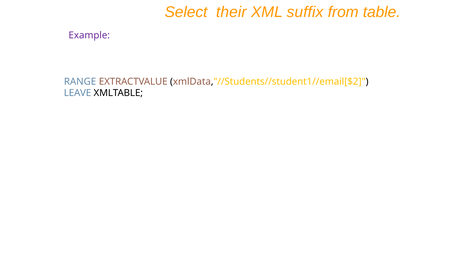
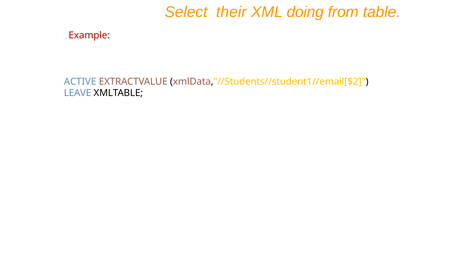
suffix: suffix -> doing
Example colour: purple -> red
RANGE: RANGE -> ACTIVE
